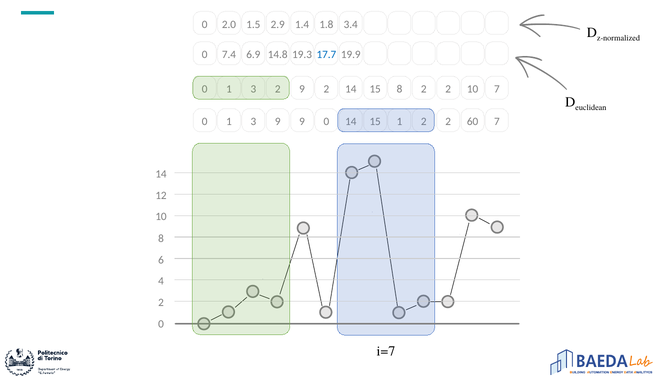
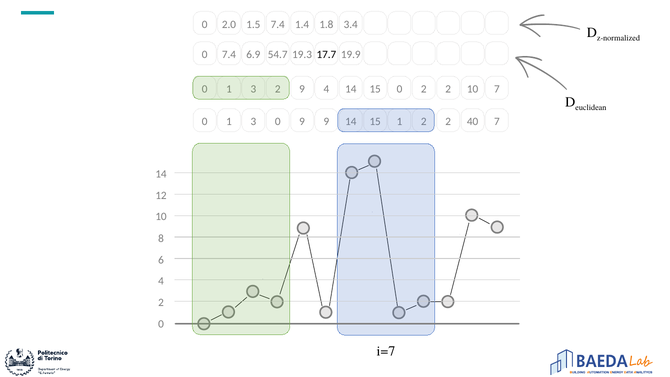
1.5 2.9: 2.9 -> 7.4
14.8: 14.8 -> 54.7
17.7 colour: blue -> black
9 2: 2 -> 4
8 at (399, 89): 8 -> 0
3 9: 9 -> 0
9 0: 0 -> 9
60: 60 -> 40
